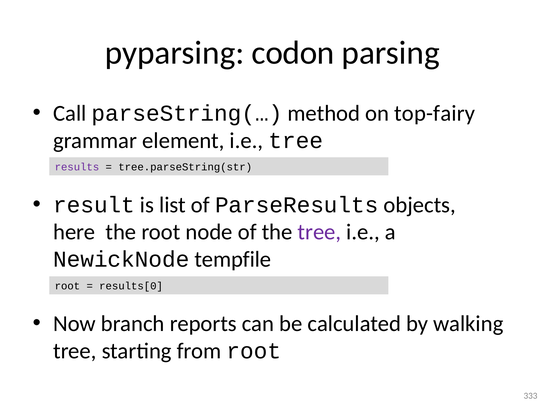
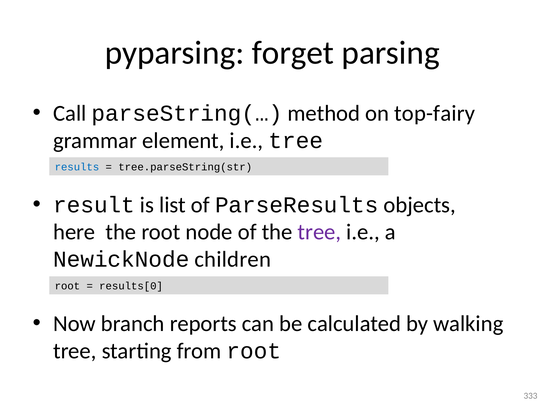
codon: codon -> forget
results colour: purple -> blue
tempfile: tempfile -> children
